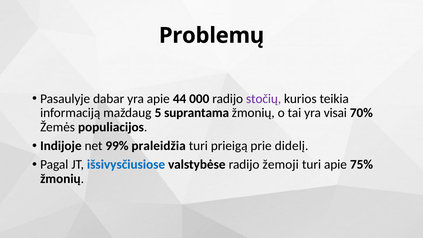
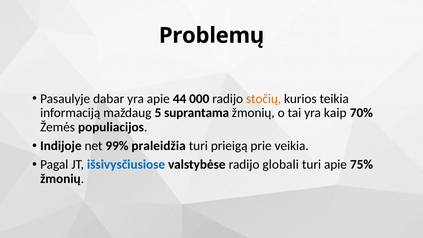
stočių colour: purple -> orange
visai: visai -> kaip
didelį: didelį -> veikia
žemoji: žemoji -> globali
